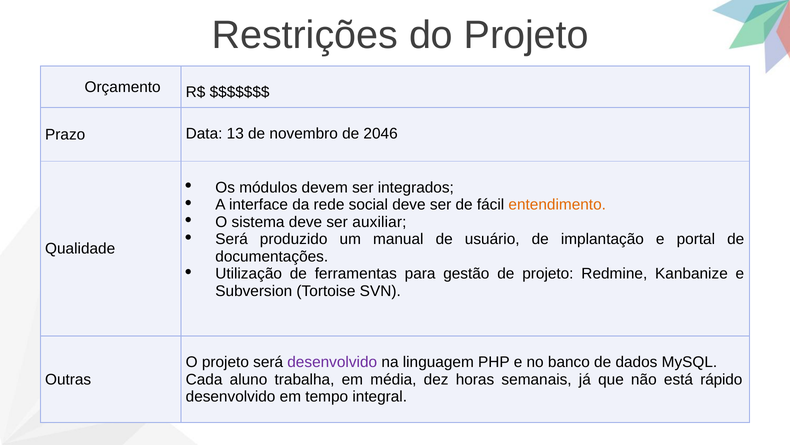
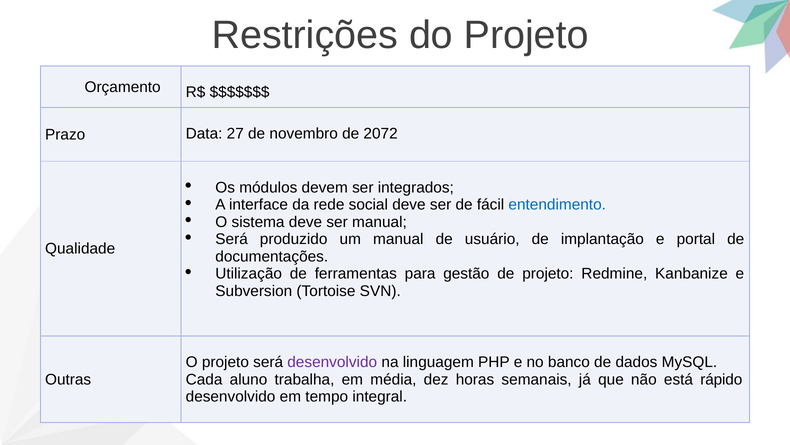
13: 13 -> 27
2046: 2046 -> 2072
entendimento colour: orange -> blue
ser auxiliar: auxiliar -> manual
